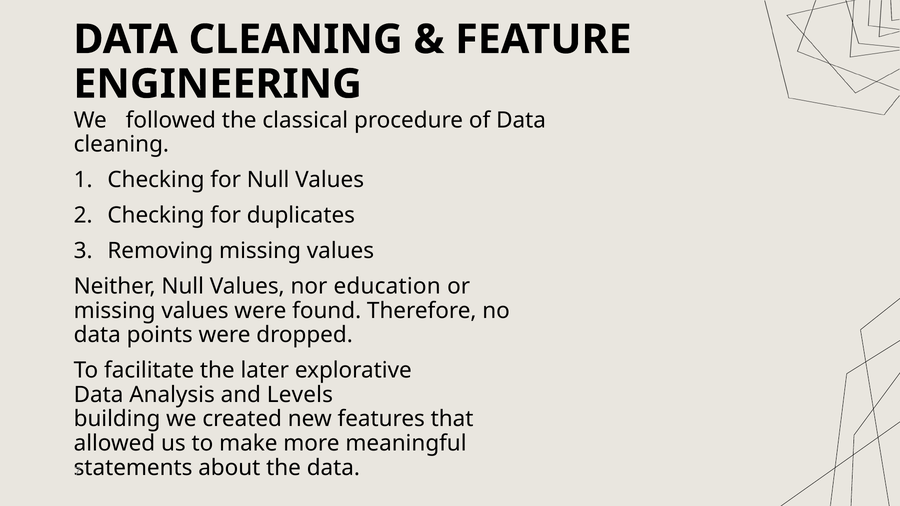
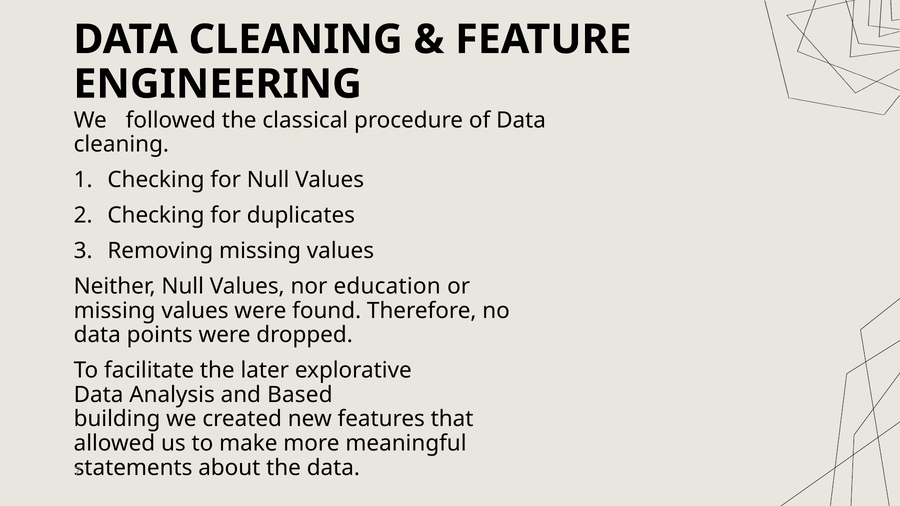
Levels: Levels -> Based
